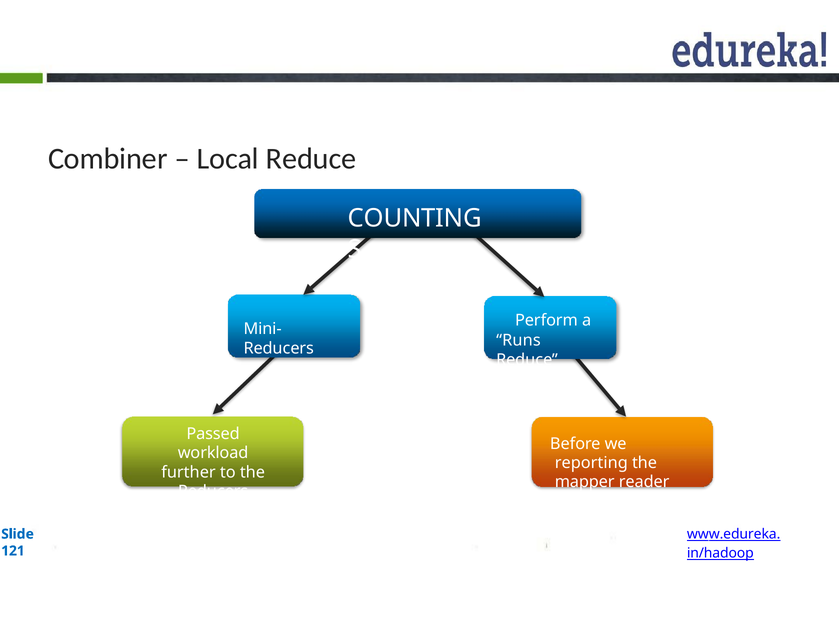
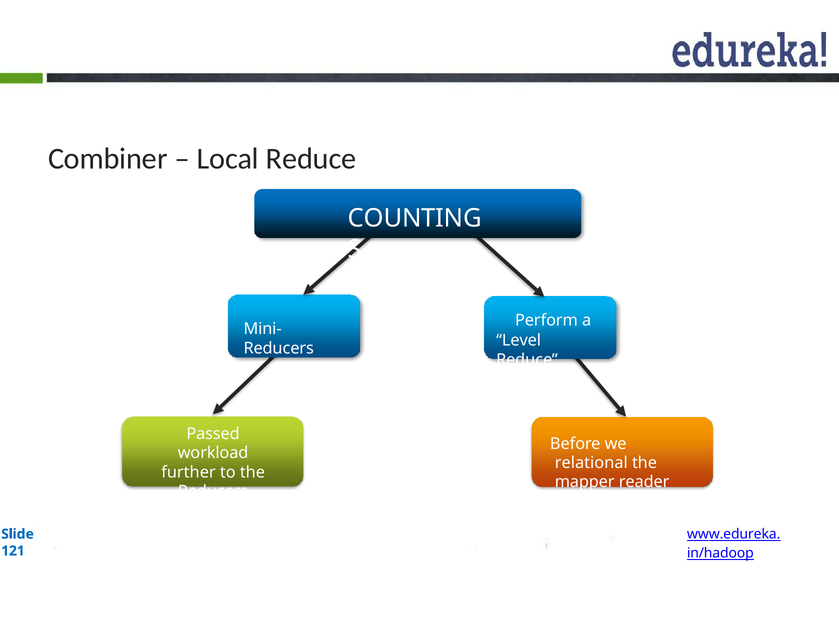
Runs: Runs -> Level
reporting: reporting -> relational
